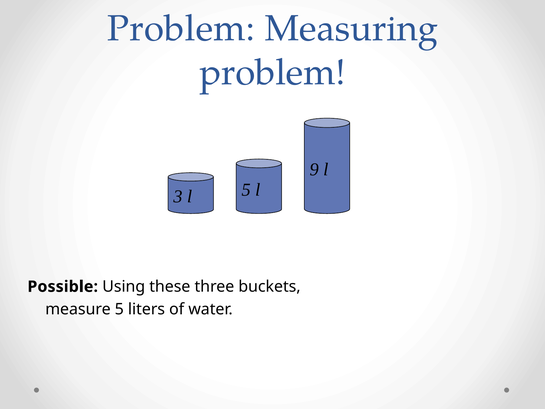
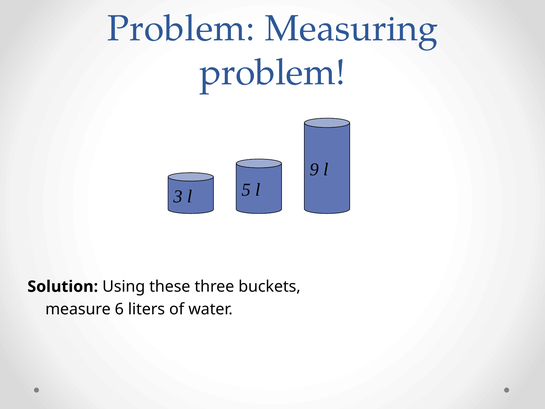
Possible: Possible -> Solution
measure 5: 5 -> 6
